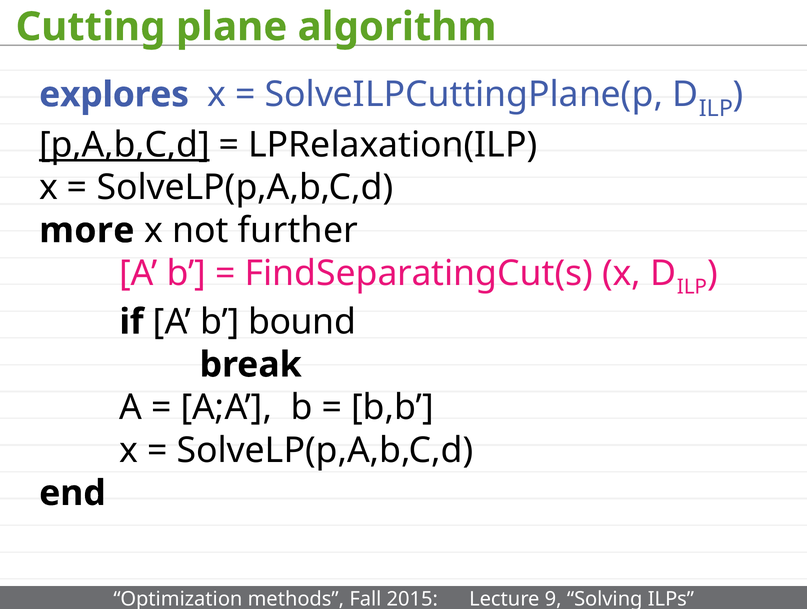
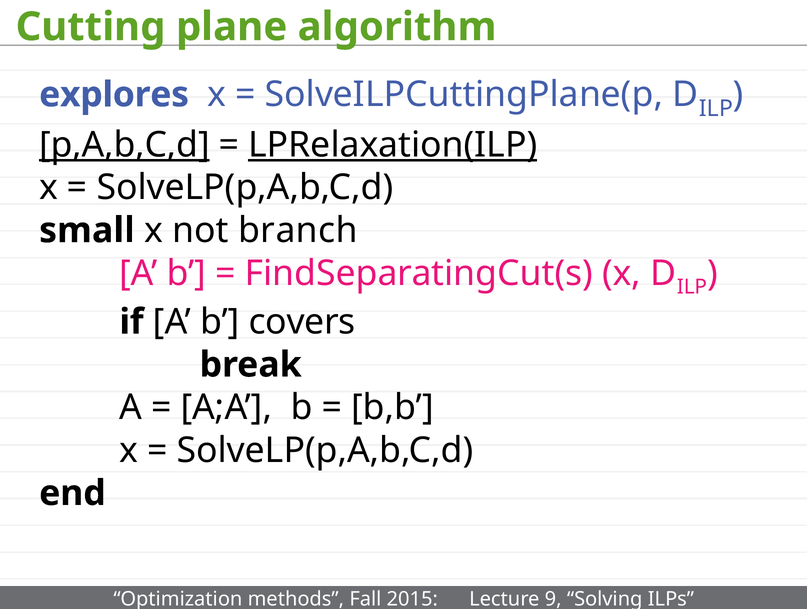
LPRelaxation(ILP underline: none -> present
more: more -> small
further: further -> branch
bound: bound -> covers
